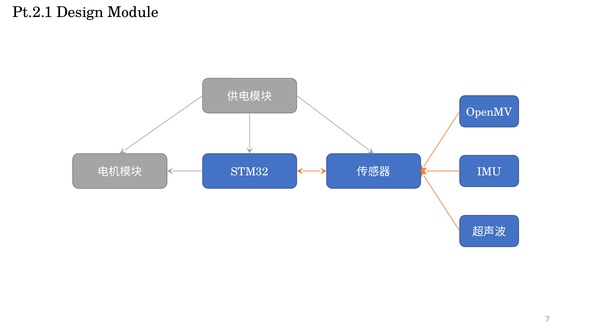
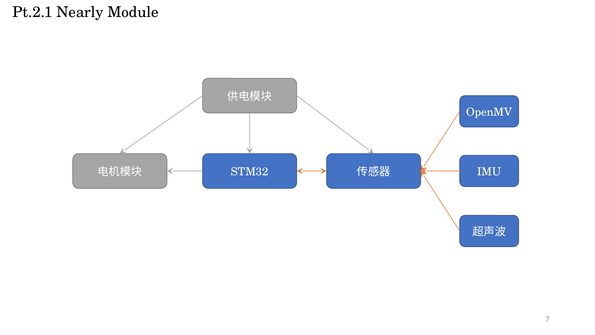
Design: Design -> Nearly
